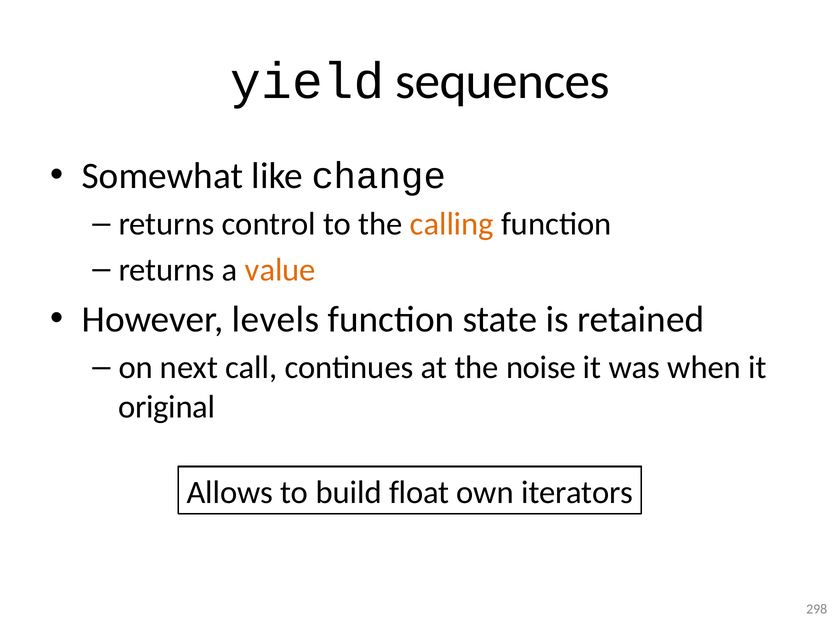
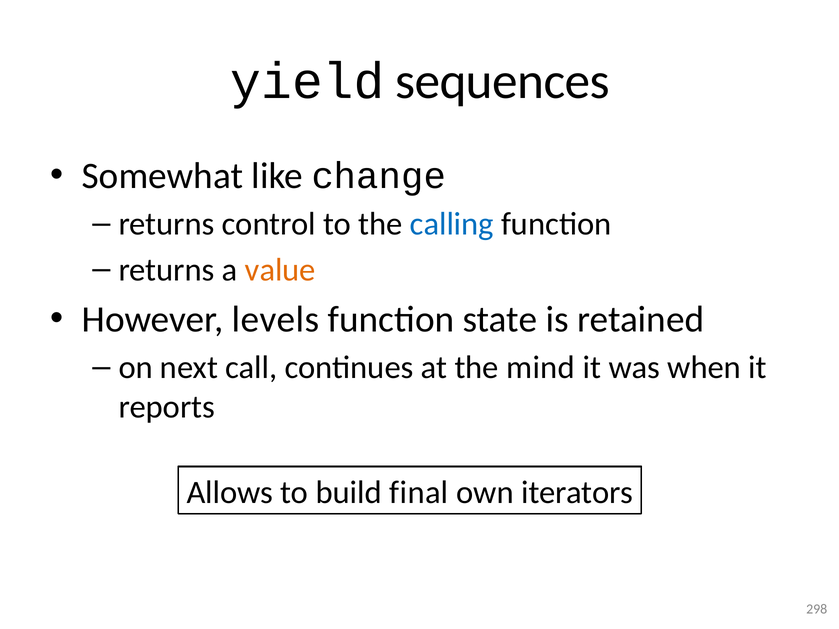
calling colour: orange -> blue
noise: noise -> mind
original: original -> reports
float: float -> final
